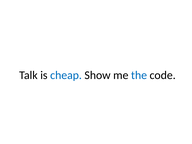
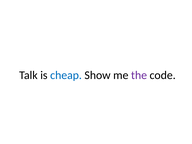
the colour: blue -> purple
